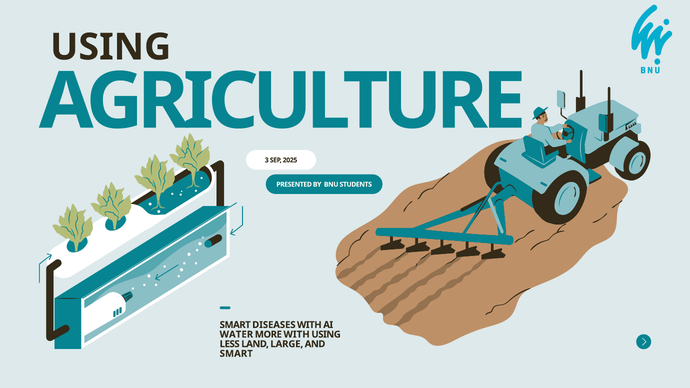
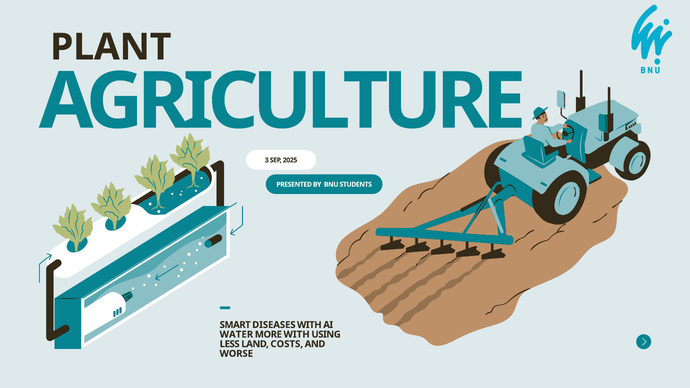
USING at (111, 47): USING -> PLANT
LARGE: LARGE -> COSTS
SMART at (236, 354): SMART -> WORSE
